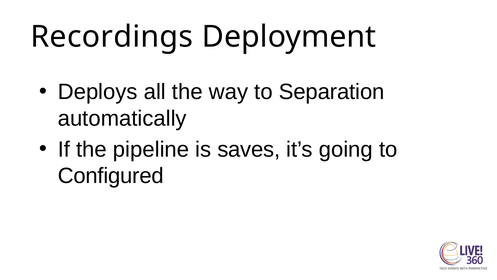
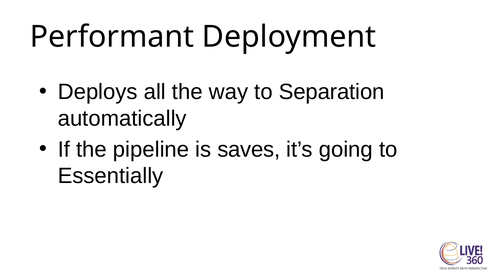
Recordings: Recordings -> Performant
Configured: Configured -> Essentially
